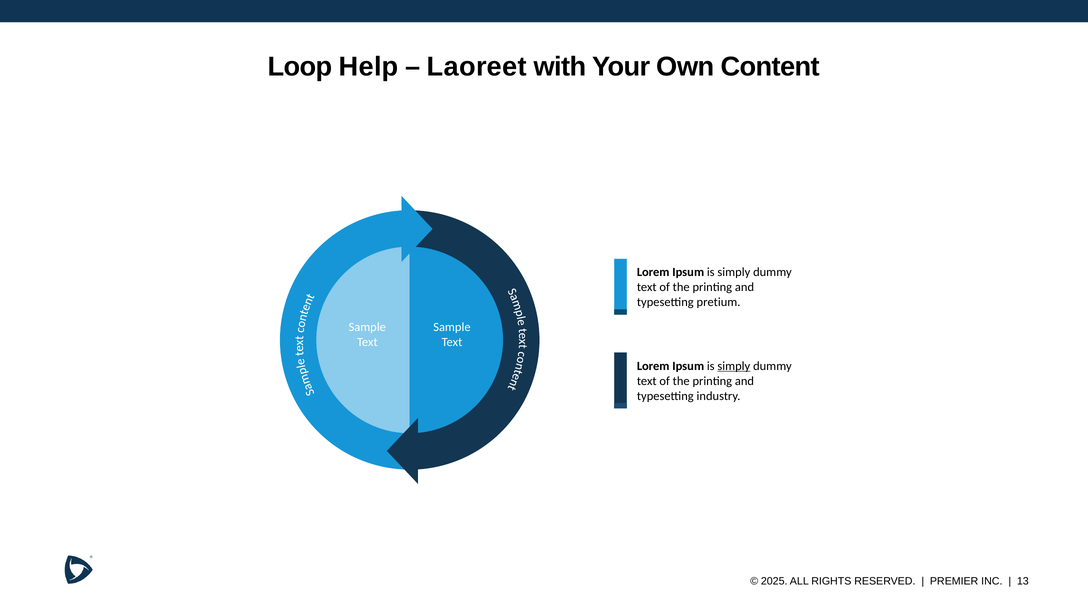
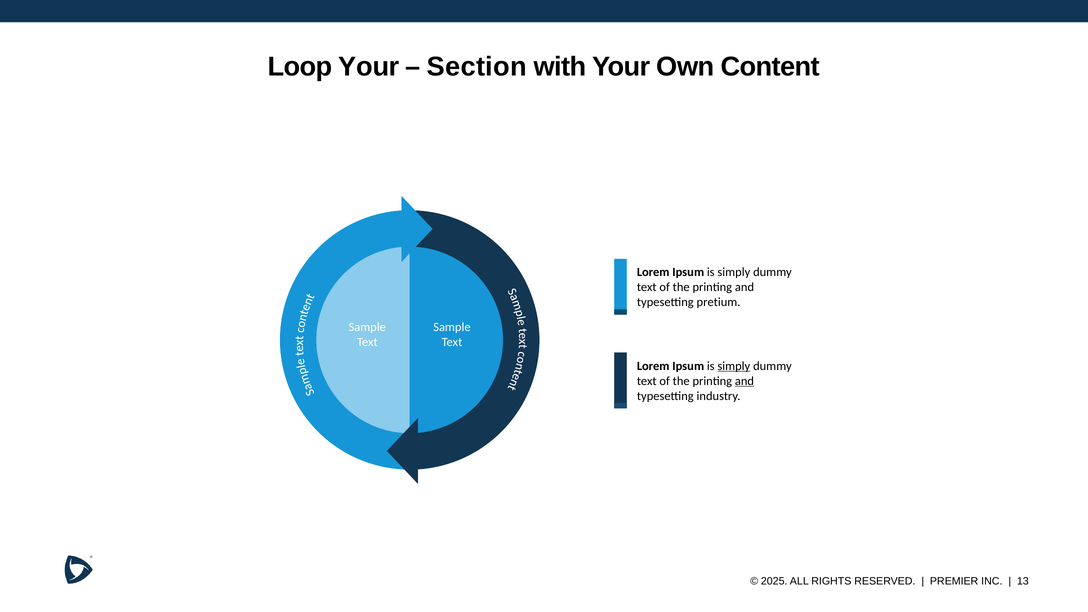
Loop Help: Help -> Your
Laoreet: Laoreet -> Section
and at (744, 381) underline: none -> present
